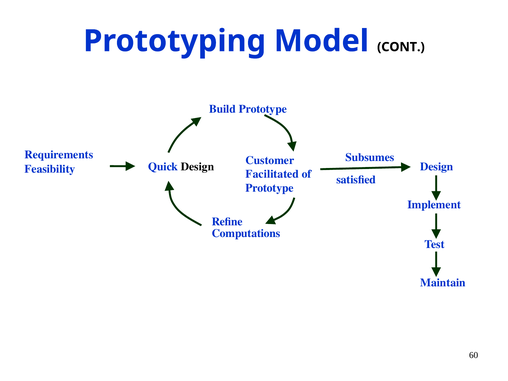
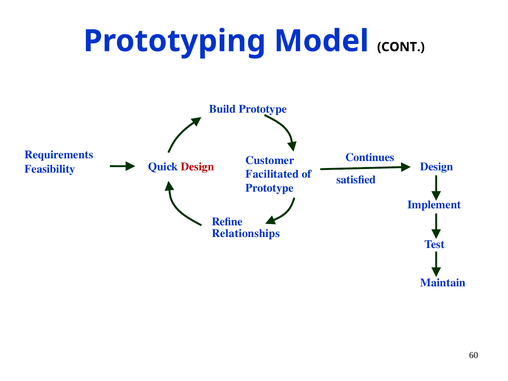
Subsumes: Subsumes -> Continues
Design at (198, 167) colour: black -> red
Computations: Computations -> Relationships
